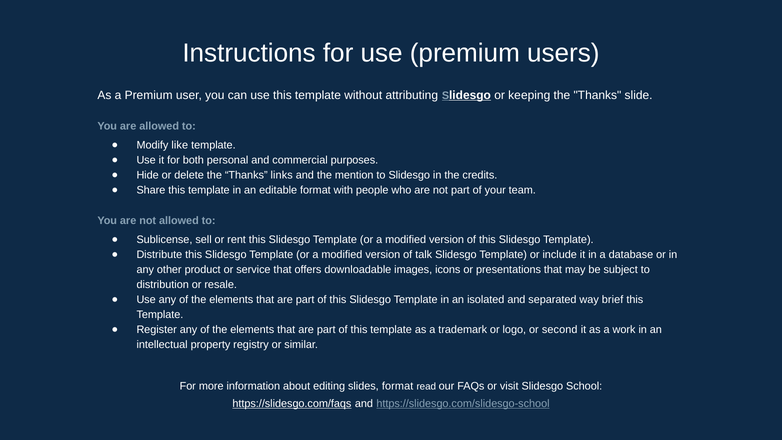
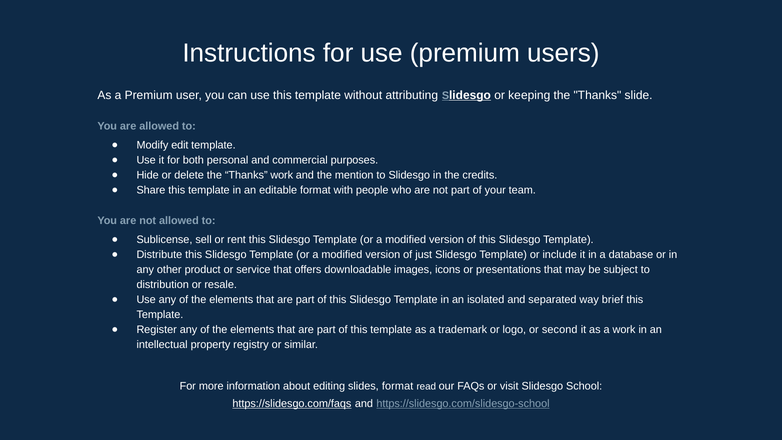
like: like -> edit
Thanks links: links -> work
talk: talk -> just
